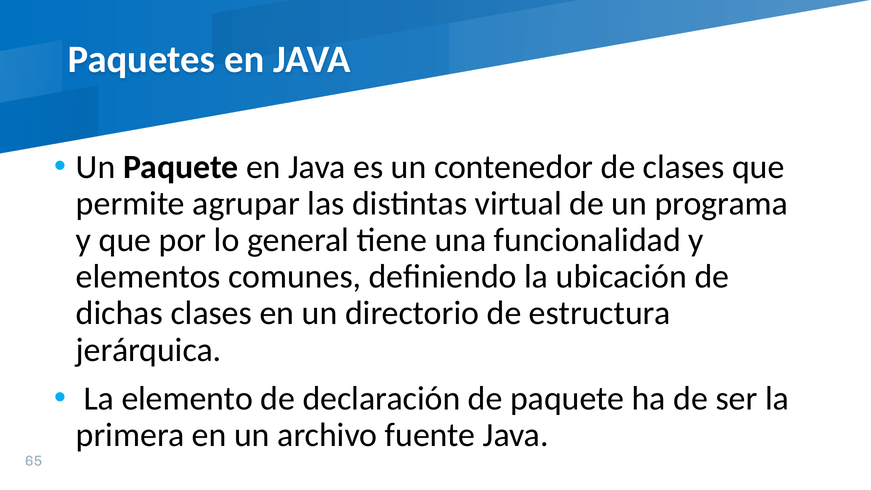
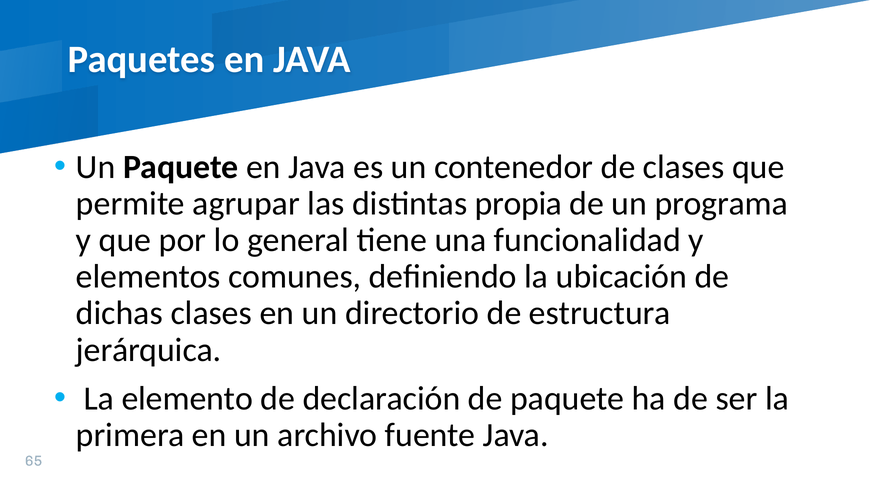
virtual: virtual -> propia
